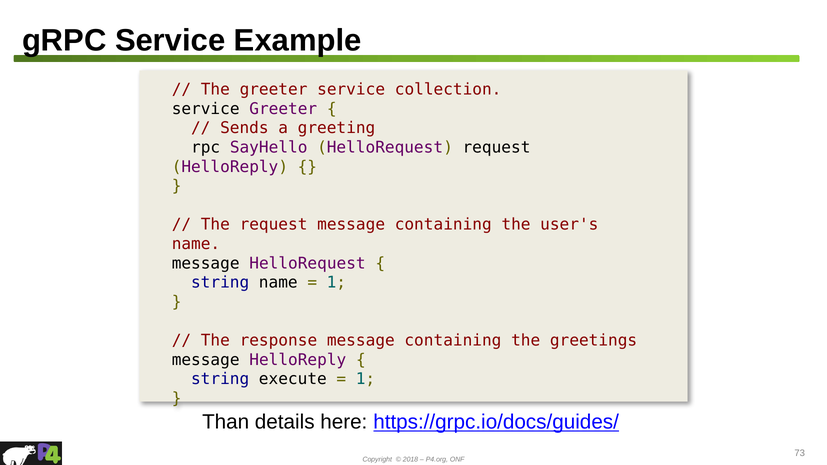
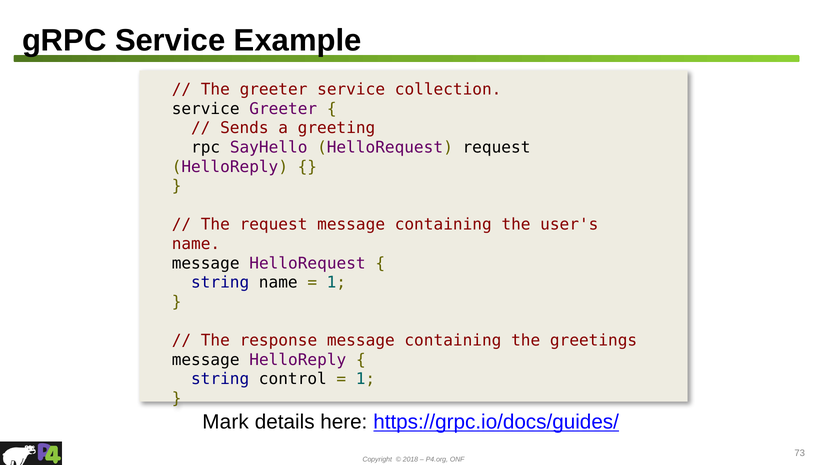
execute: execute -> control
Than: Than -> Mark
